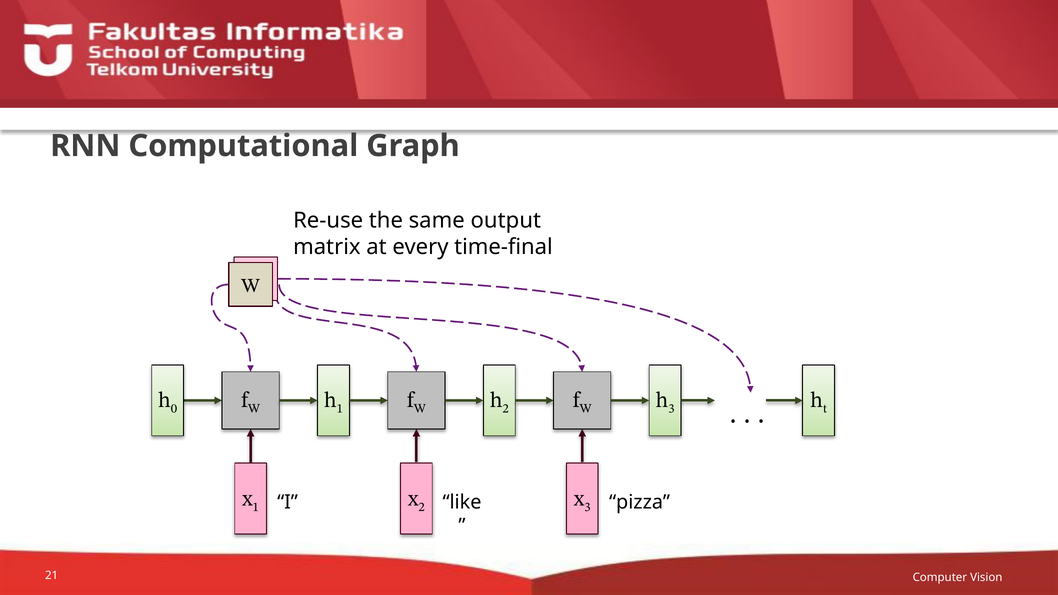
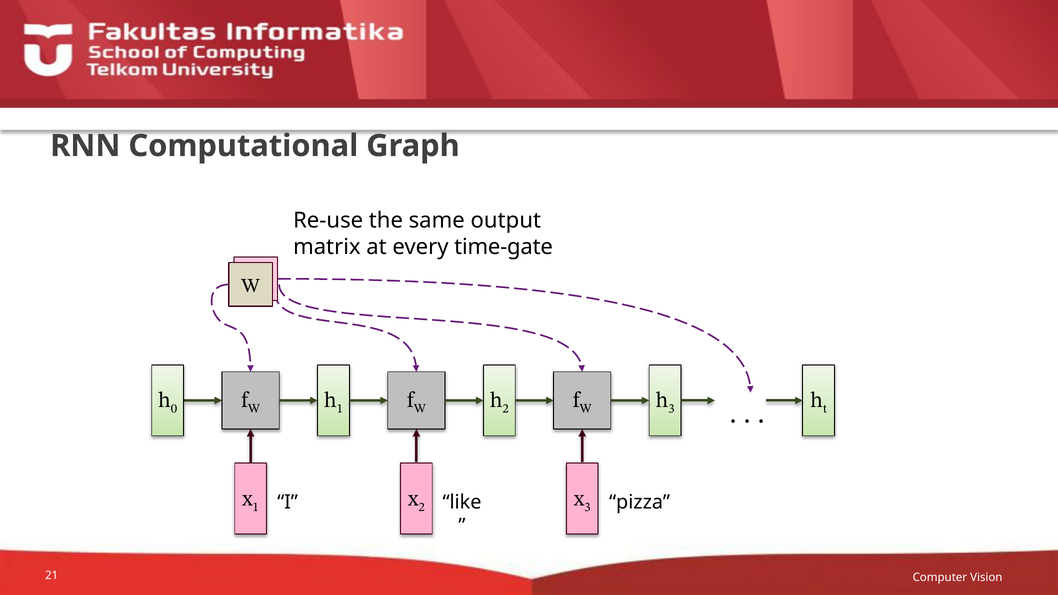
time-final: time-final -> time-gate
